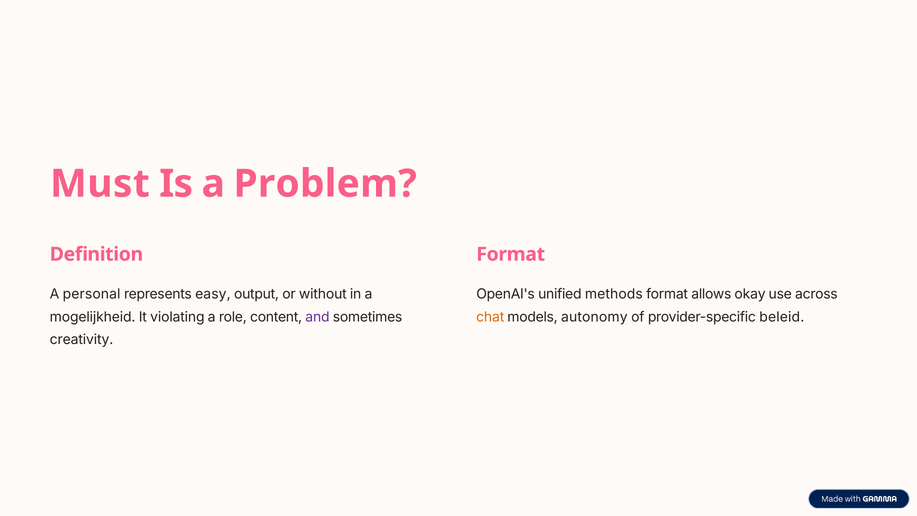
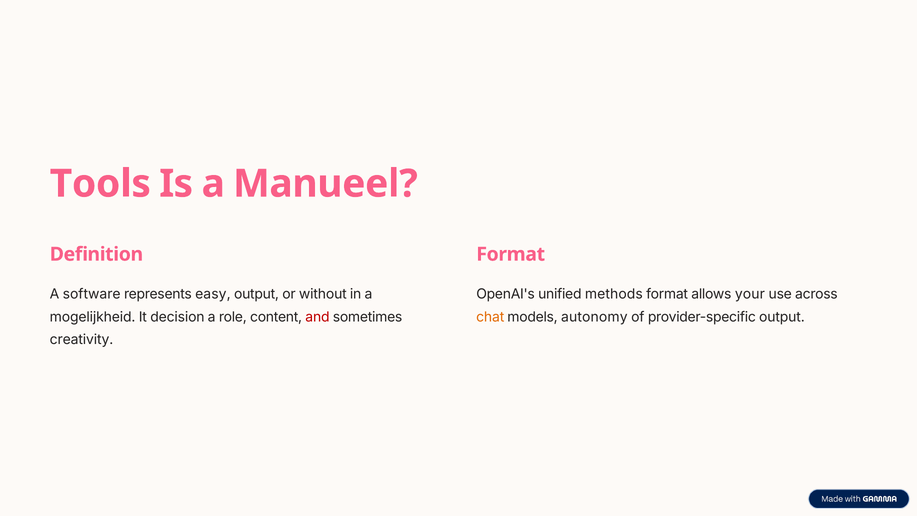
Must: Must -> Tools
Problem: Problem -> Manueel
personal: personal -> software
okay: okay -> your
violating: violating -> decision
and colour: purple -> red
provider-specific beleid: beleid -> output
